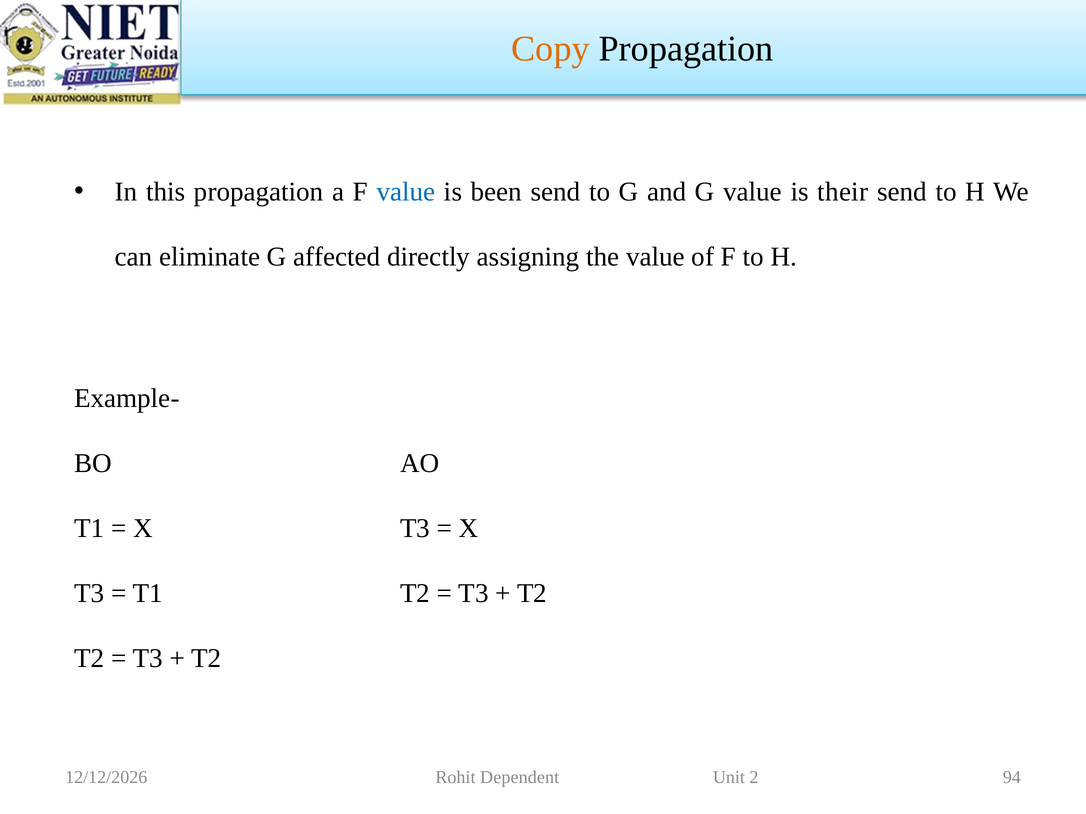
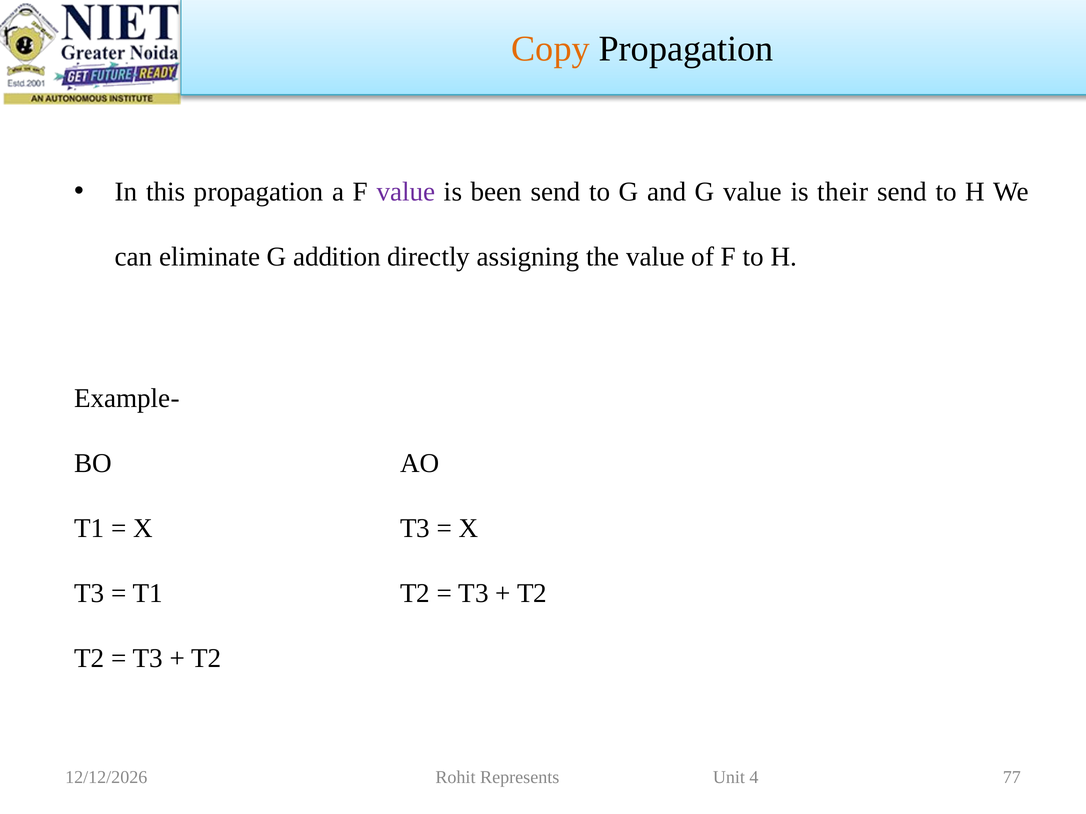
value at (406, 192) colour: blue -> purple
affected: affected -> addition
Dependent: Dependent -> Represents
2: 2 -> 4
94: 94 -> 77
